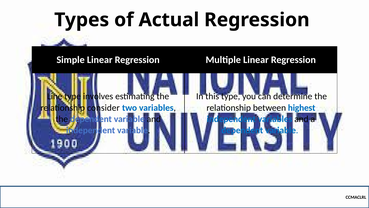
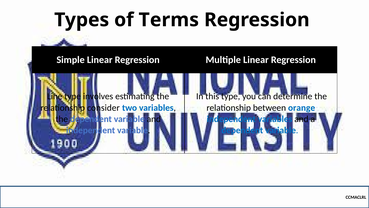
Actual: Actual -> Terms
highest: highest -> orange
